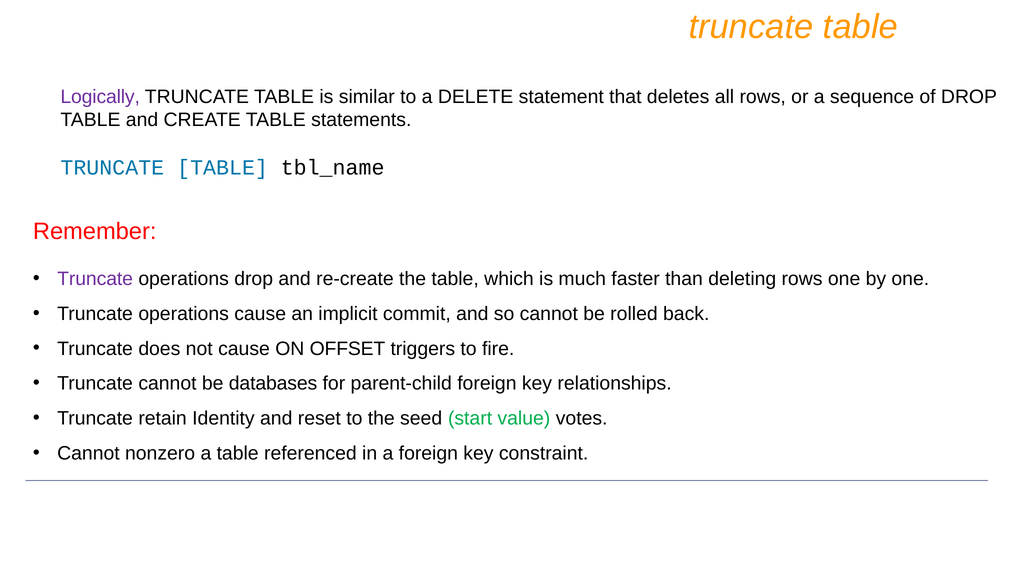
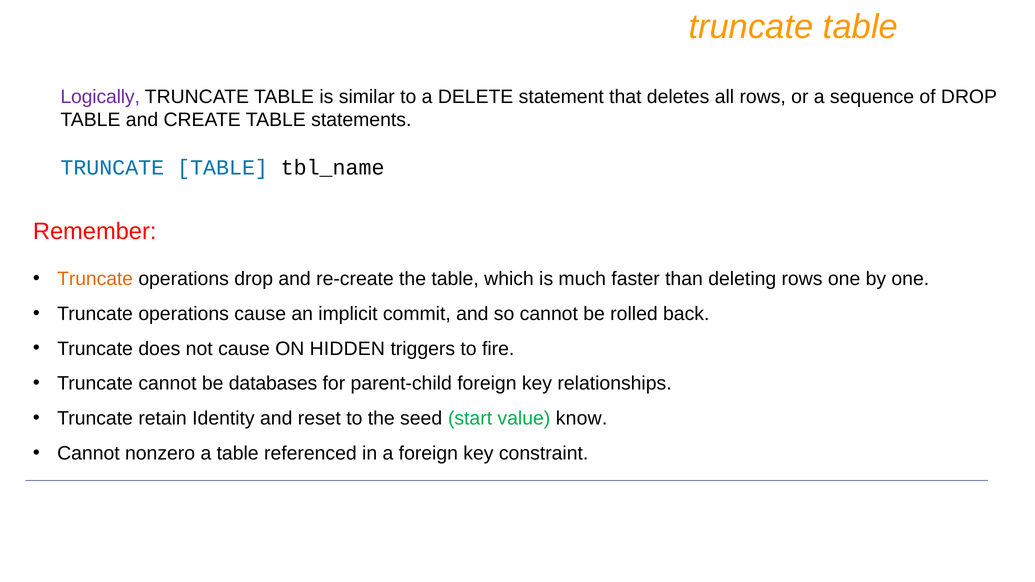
Truncate at (95, 279) colour: purple -> orange
OFFSET: OFFSET -> HIDDEN
votes: votes -> know
